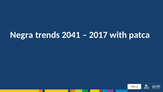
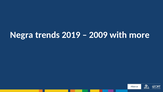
2041: 2041 -> 2019
2017: 2017 -> 2009
patca: patca -> more
